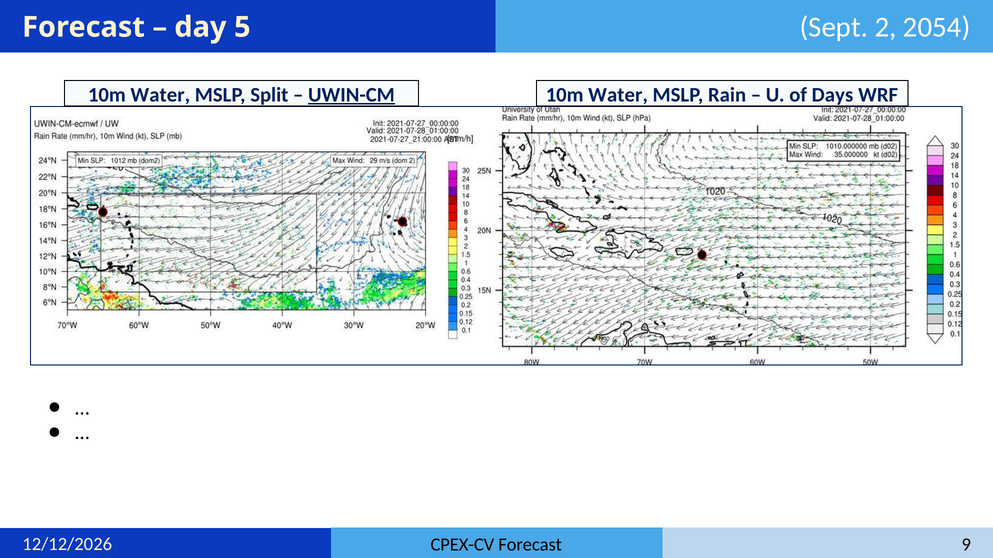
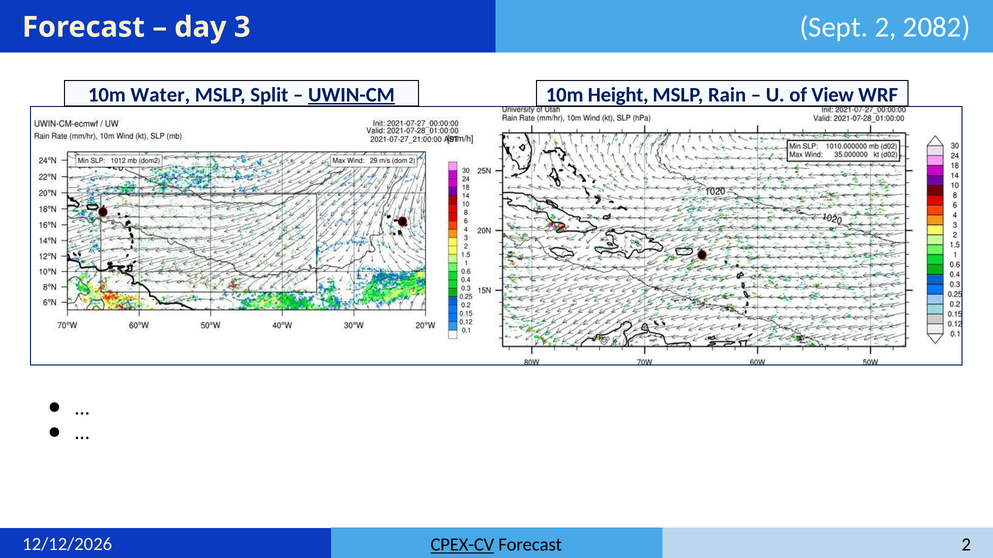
5: 5 -> 3
2054: 2054 -> 2082
Water at (618, 95): Water -> Height
Days: Days -> View
CPEX-CV underline: none -> present
Forecast 9: 9 -> 2
